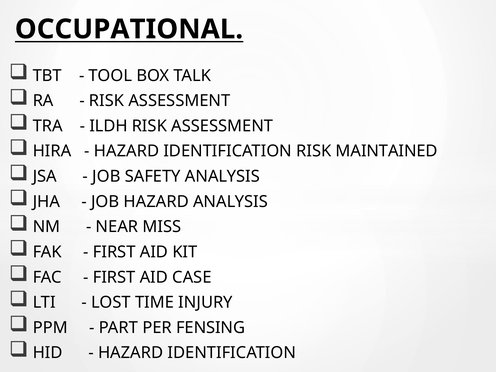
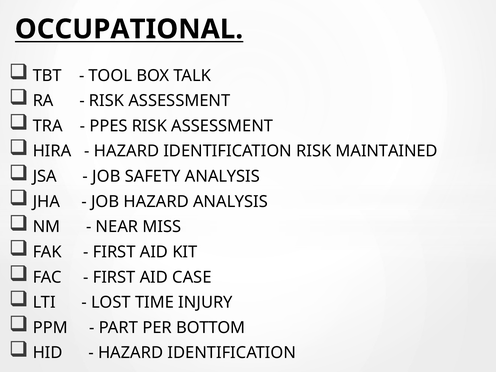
ILDH: ILDH -> PPES
FENSING: FENSING -> BOTTOM
